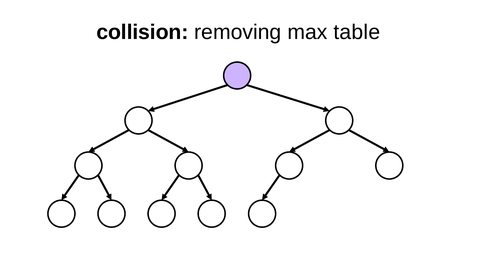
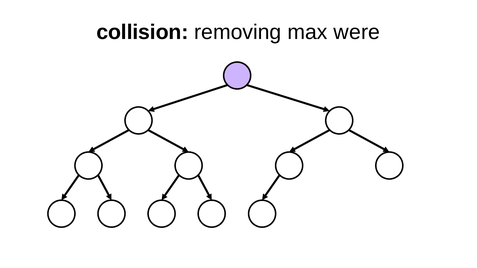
table: table -> were
